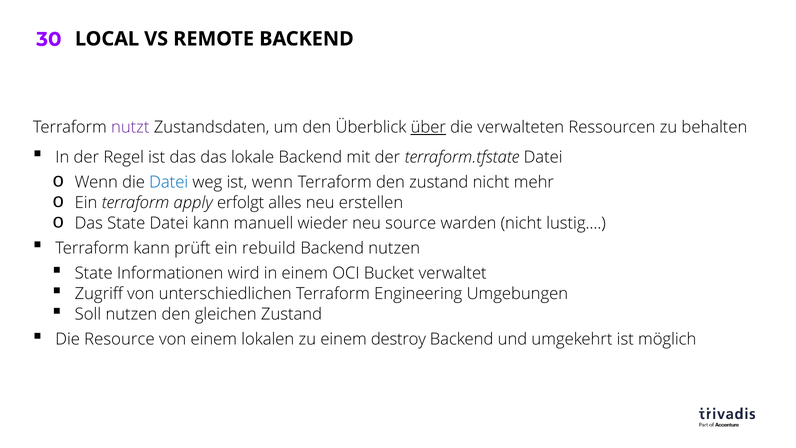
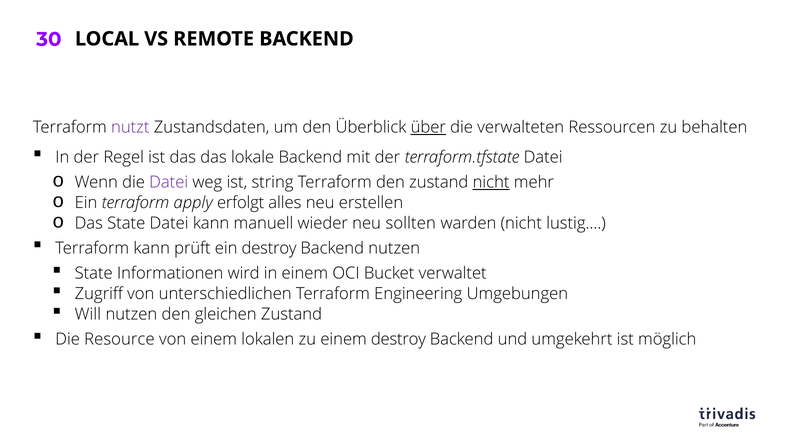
Datei at (169, 182) colour: blue -> purple
ist wenn: wenn -> string
nicht at (491, 182) underline: none -> present
source: source -> sollten
ein rebuild: rebuild -> destroy
Soll: Soll -> Will
